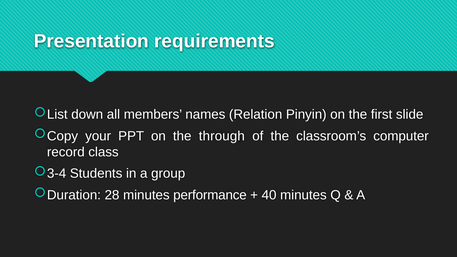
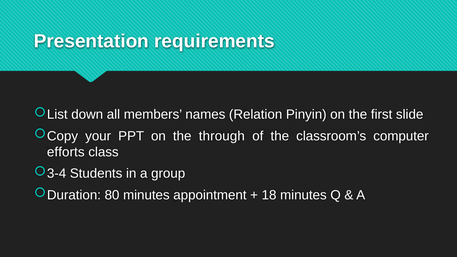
record: record -> efforts
28: 28 -> 80
performance: performance -> appointment
40: 40 -> 18
